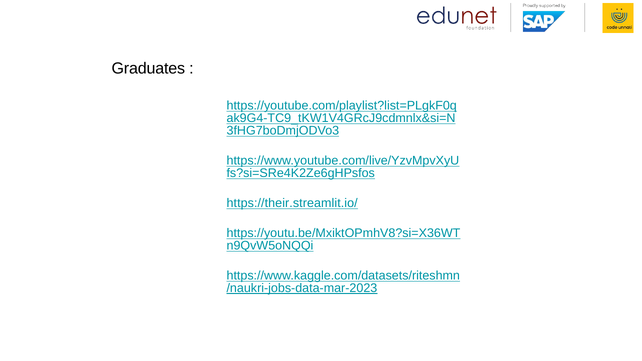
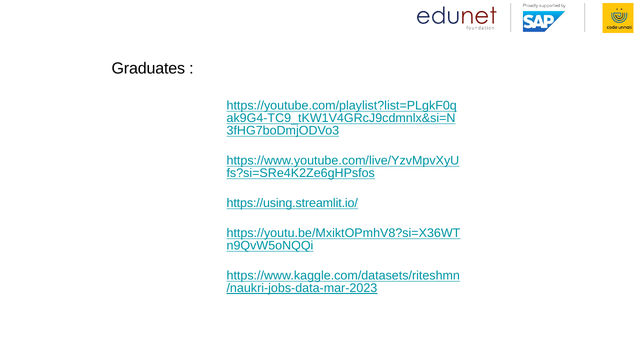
https://their.streamlit.io/: https://their.streamlit.io/ -> https://using.streamlit.io/
